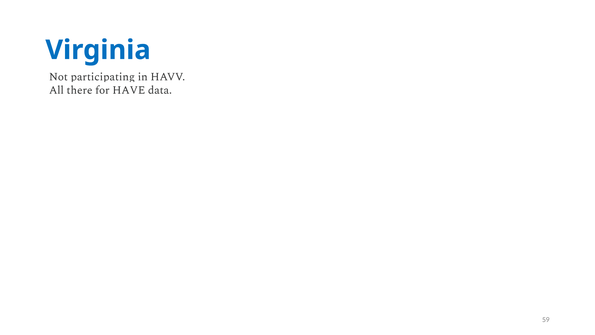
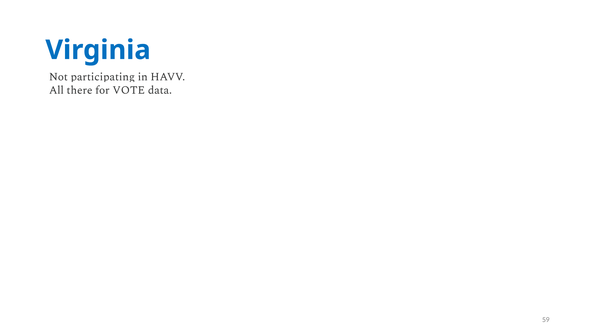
HAVE: HAVE -> VOTE
